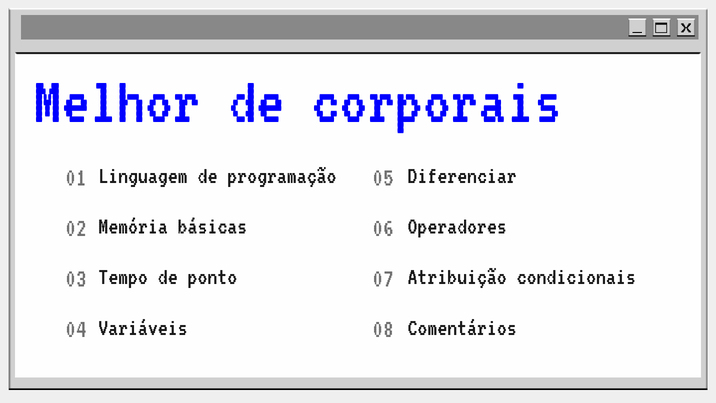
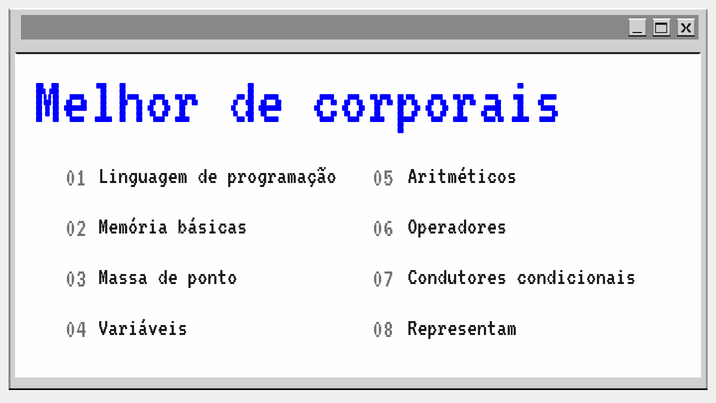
Diferenciar: Diferenciar -> Aritméticos
Tempo: Tempo -> Massa
Atribuição: Atribuição -> Condutores
Comentários: Comentários -> Representam
